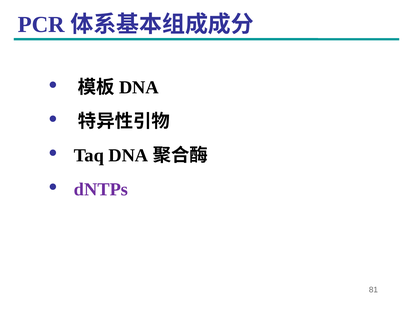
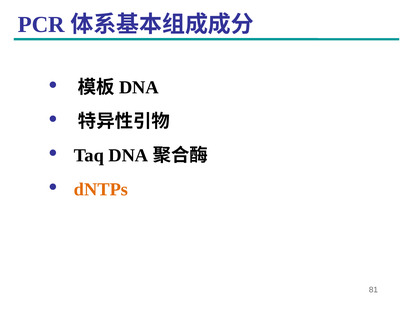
dNTPs colour: purple -> orange
